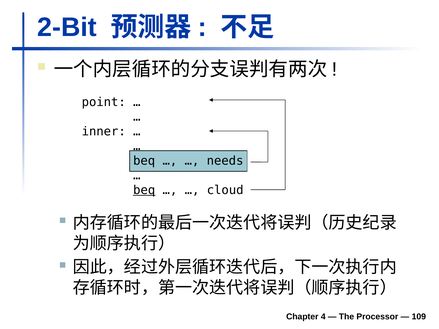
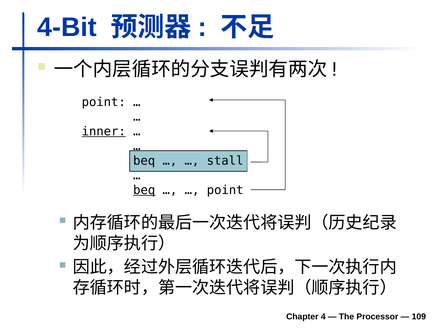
2-Bit: 2-Bit -> 4-Bit
inner underline: none -> present
needs: needs -> stall
cloud at (225, 190): cloud -> point
